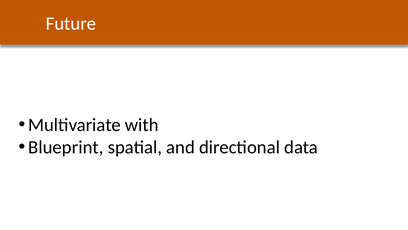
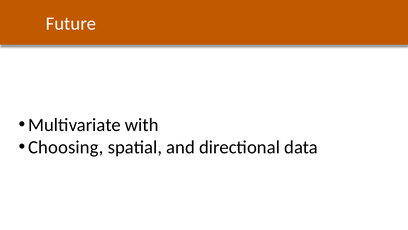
Blueprint: Blueprint -> Choosing
